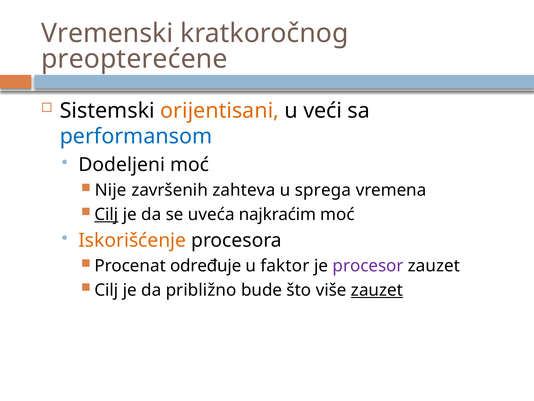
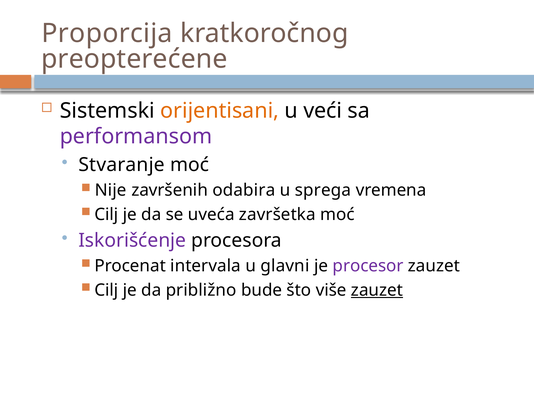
Vremenski: Vremenski -> Proporcija
performansom colour: blue -> purple
Dodeljeni: Dodeljeni -> Stvaranje
zahteva: zahteva -> odabira
Cilj at (106, 214) underline: present -> none
najkraćim: najkraćim -> završetka
Iskorišćenje colour: orange -> purple
određuje: određuje -> intervala
faktor: faktor -> glavni
